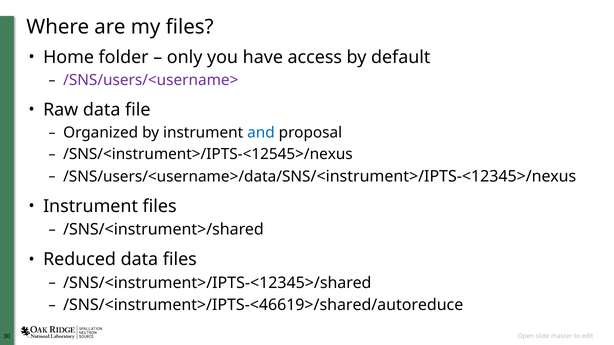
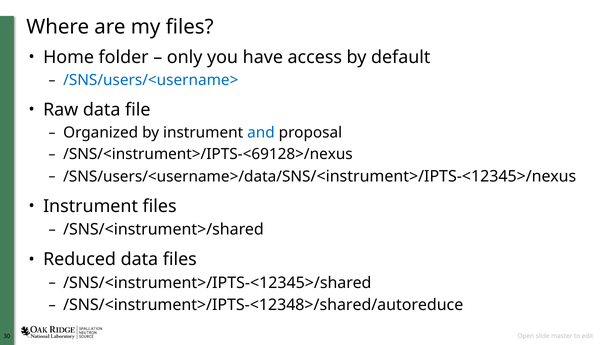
/SNS/users/<username> colour: purple -> blue
/SNS/<instrument>/IPTS-<12545>/nexus: /SNS/<instrument>/IPTS-<12545>/nexus -> /SNS/<instrument>/IPTS-<69128>/nexus
/SNS/<instrument>/IPTS-<46619>/shared/autoreduce: /SNS/<instrument>/IPTS-<46619>/shared/autoreduce -> /SNS/<instrument>/IPTS-<12348>/shared/autoreduce
